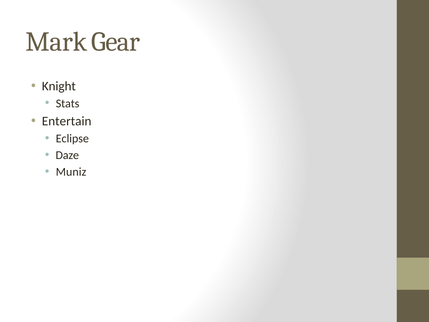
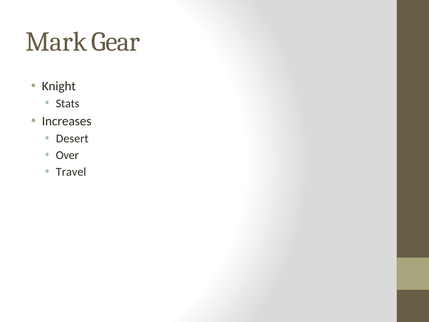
Entertain: Entertain -> Increases
Eclipse: Eclipse -> Desert
Daze: Daze -> Over
Muniz: Muniz -> Travel
